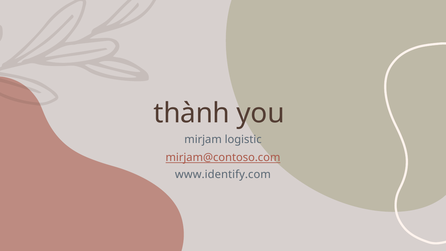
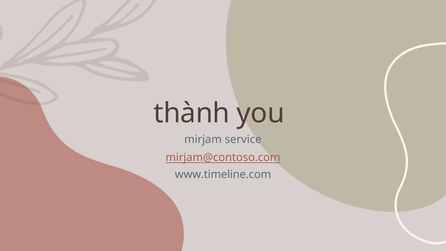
logistic: logistic -> service
www.identify.com: www.identify.com -> www.timeline.com
